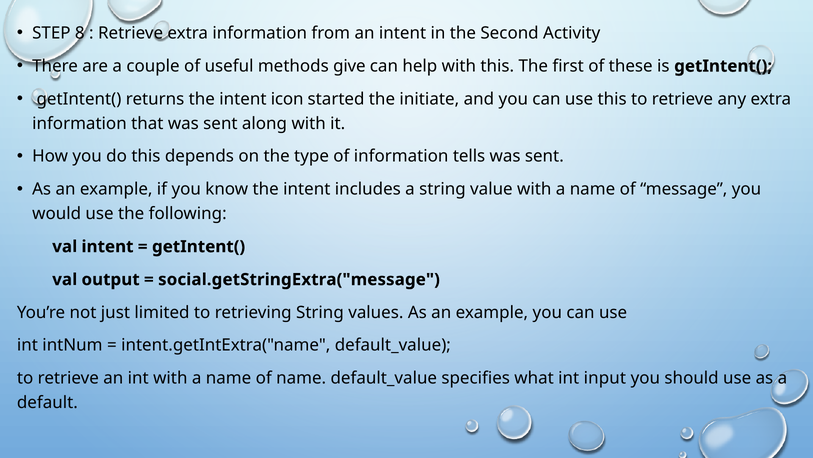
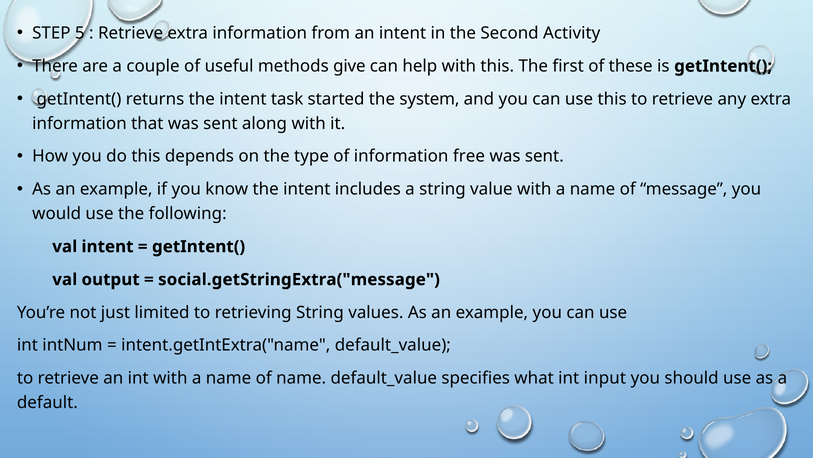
8: 8 -> 5
icon: icon -> task
initiate: initiate -> system
tells: tells -> free
